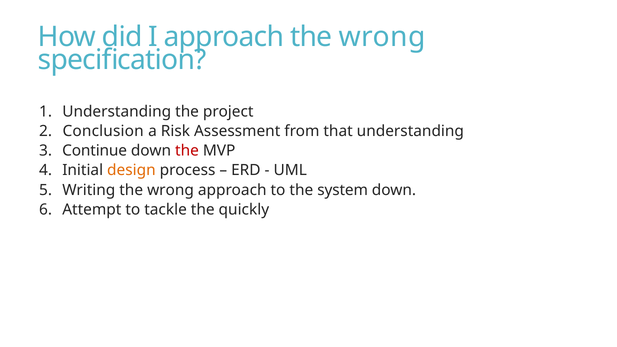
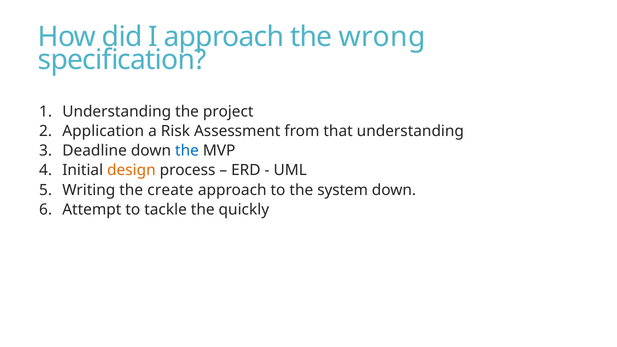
Conclusion: Conclusion -> Application
Continue: Continue -> Deadline
the at (187, 151) colour: red -> blue
Writing the wrong: wrong -> create
